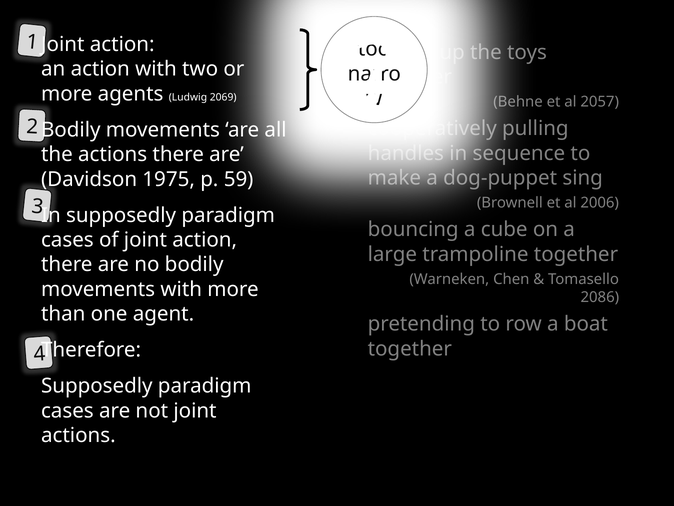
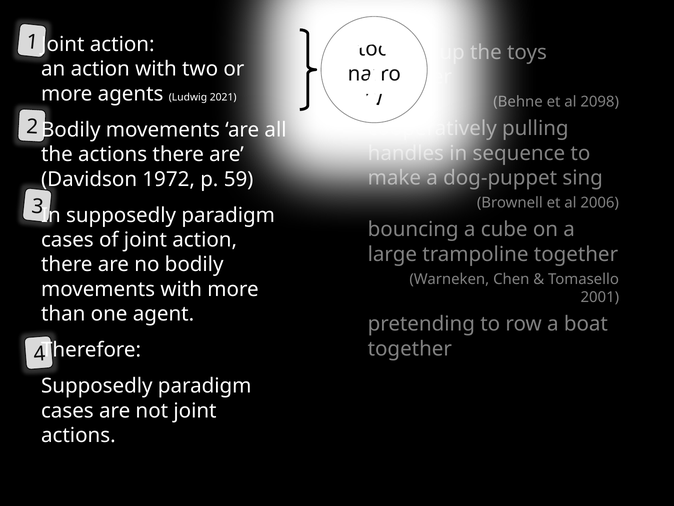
2069: 2069 -> 2021
2057: 2057 -> 2098
1975: 1975 -> 1972
2086: 2086 -> 2001
